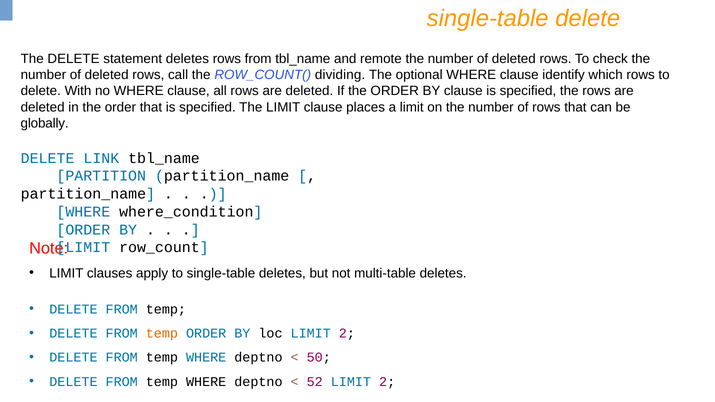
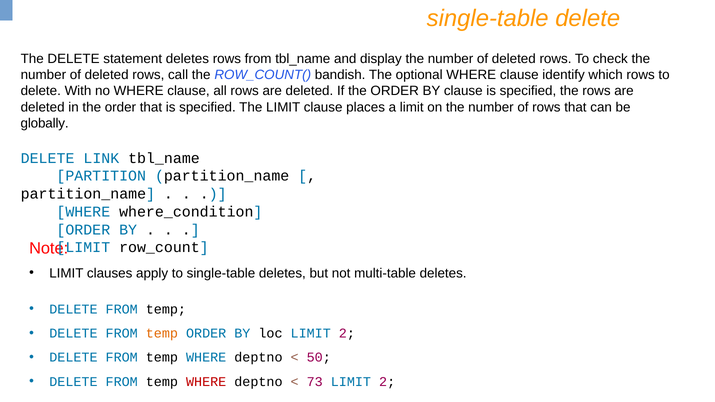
remote: remote -> display
dividing: dividing -> bandish
WHERE at (206, 382) colour: black -> red
52: 52 -> 73
